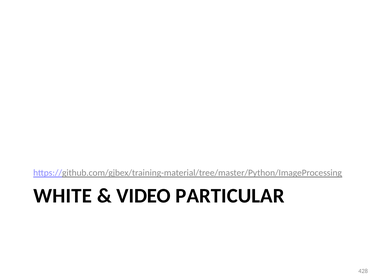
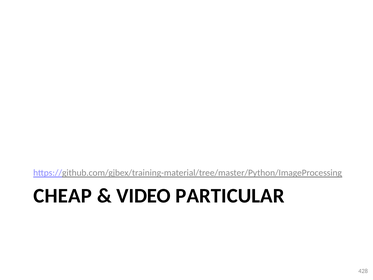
WHITE: WHITE -> CHEAP
